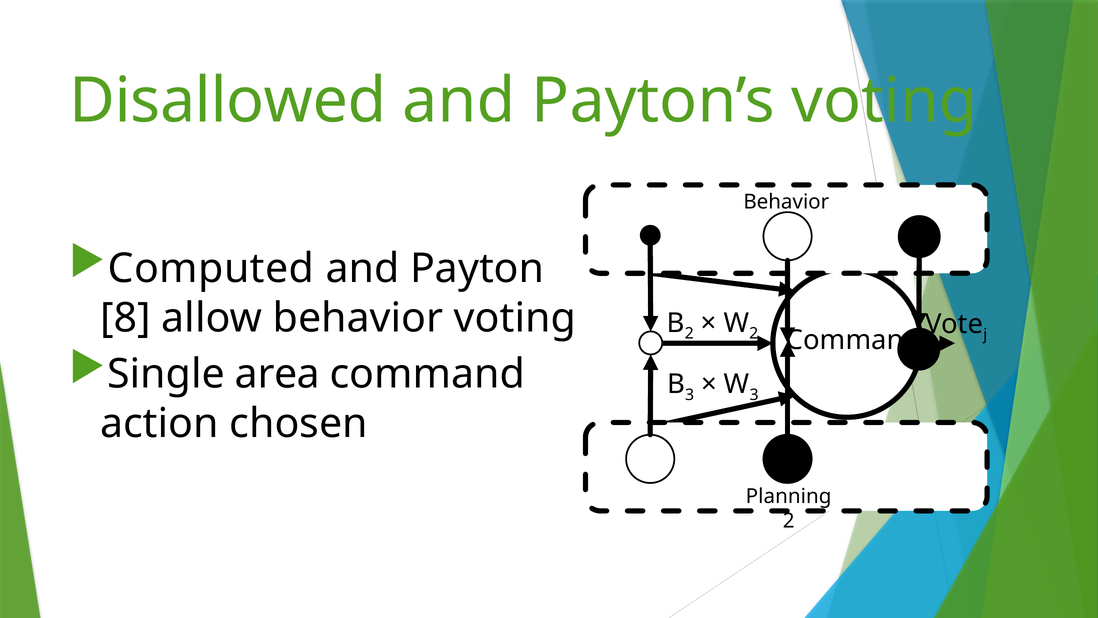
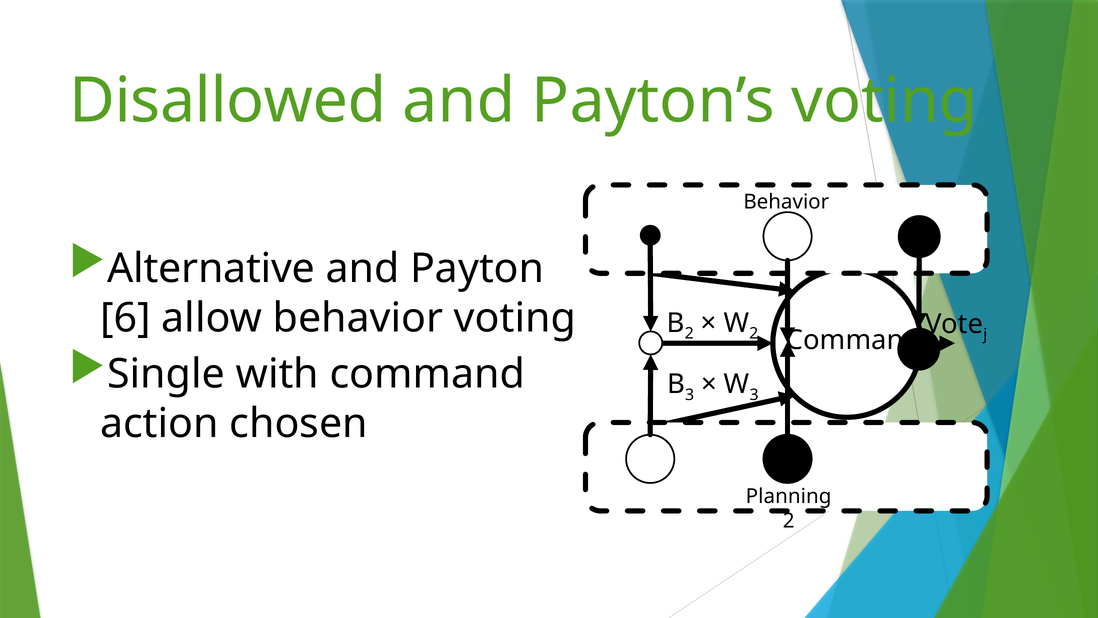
Computed: Computed -> Alternative
8: 8 -> 6
area: area -> with
